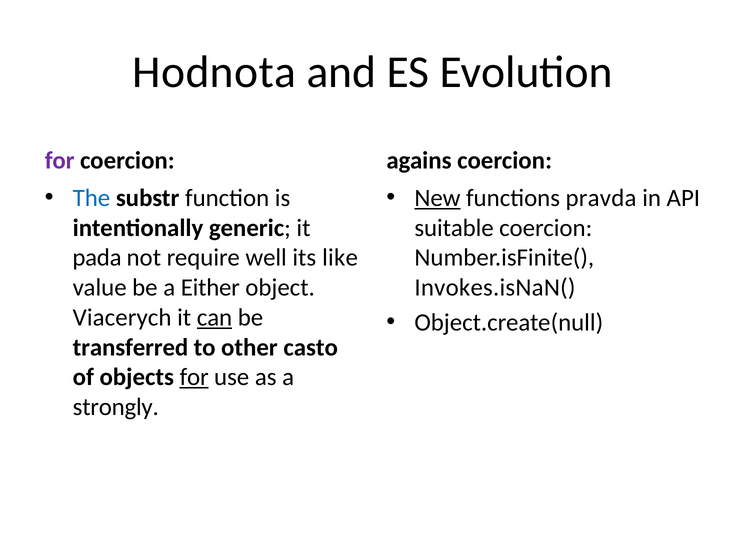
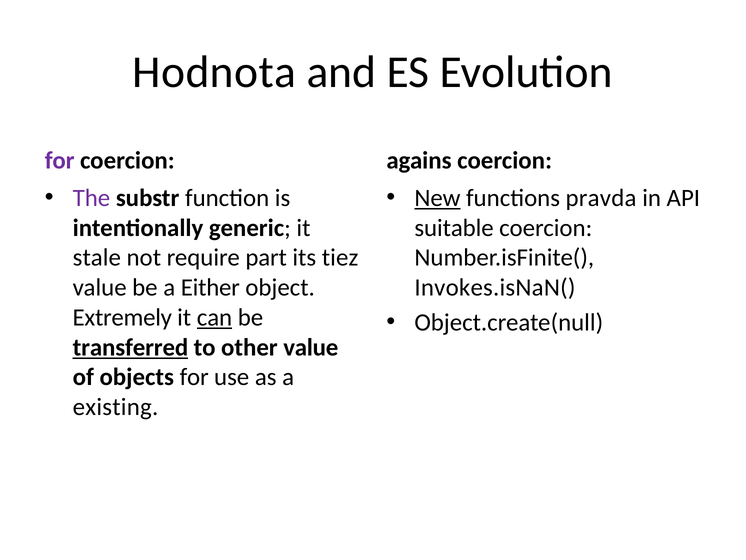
The colour: blue -> purple
pada: pada -> stale
well: well -> part
like: like -> tiez
Viacerych: Viacerych -> Extremely
transferred underline: none -> present
other casto: casto -> value
for at (194, 377) underline: present -> none
strongly: strongly -> existing
